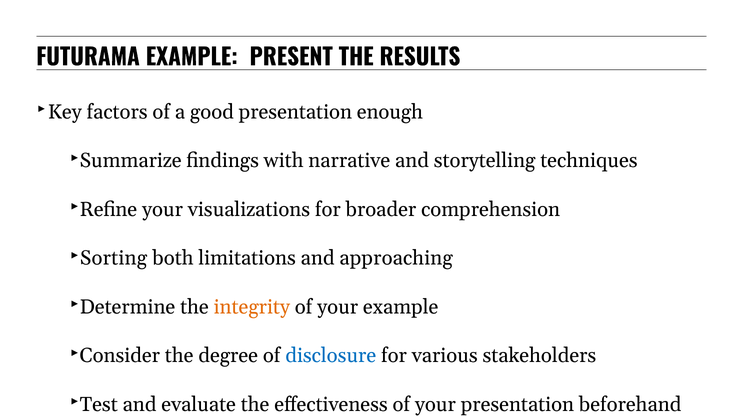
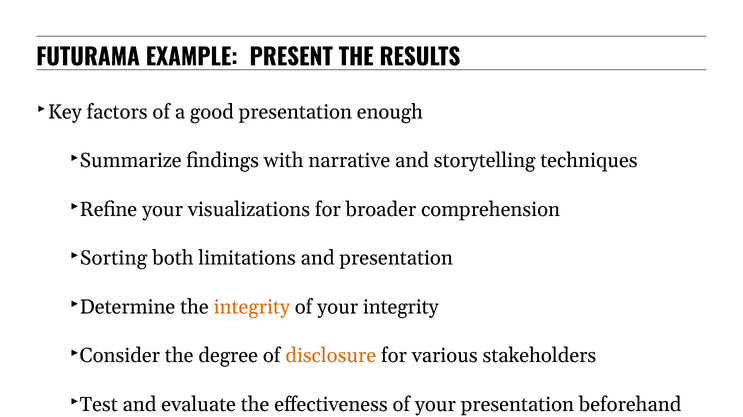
and approaching: approaching -> presentation
your example: example -> integrity
disclosure colour: blue -> orange
